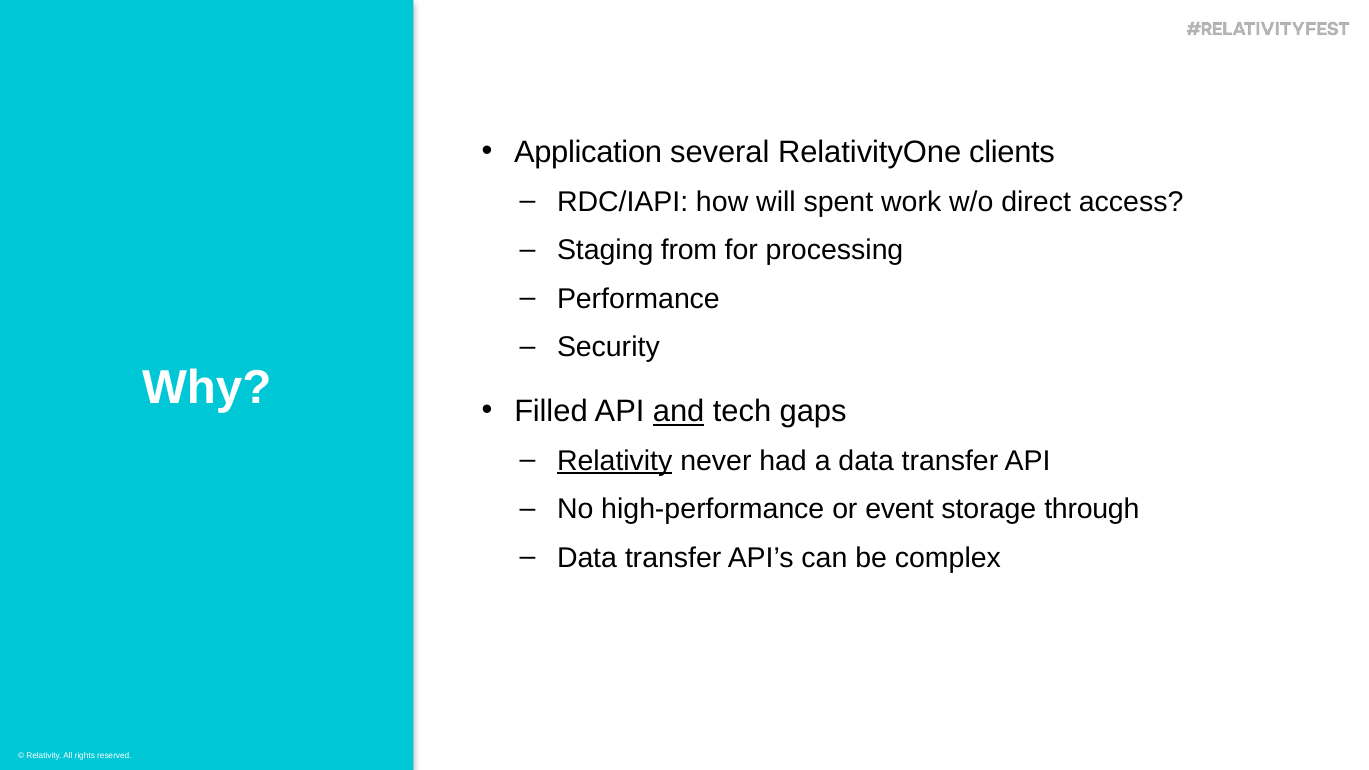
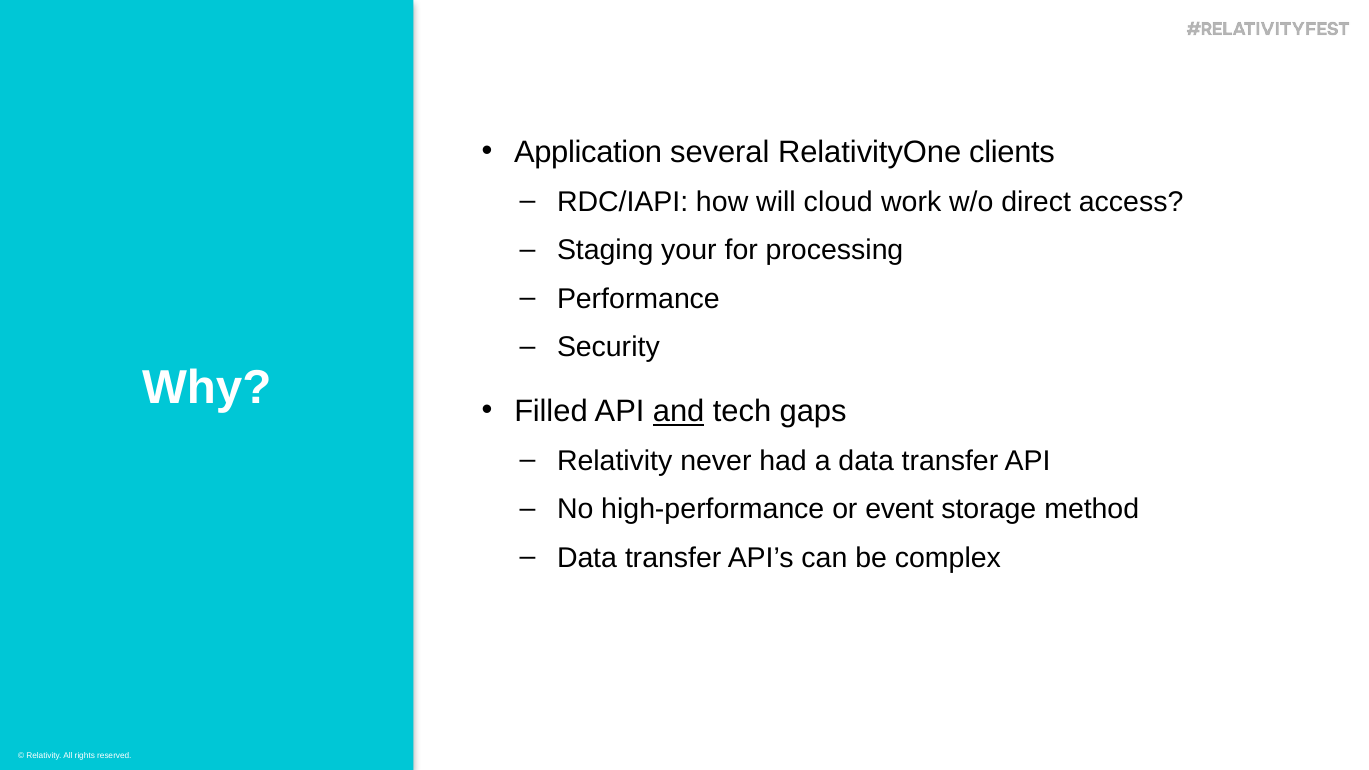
spent: spent -> cloud
from: from -> your
Relativity at (615, 461) underline: present -> none
through: through -> method
